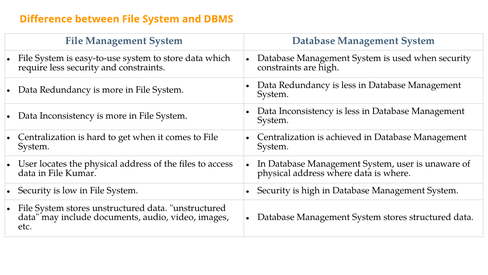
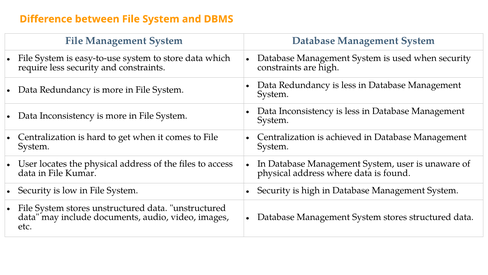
is where: where -> found
